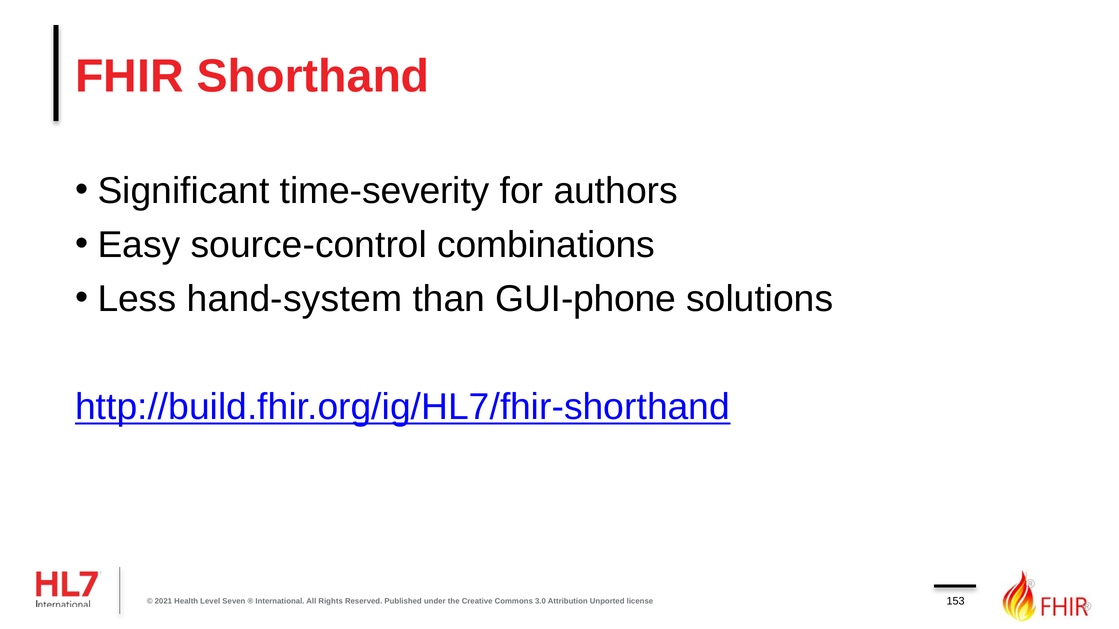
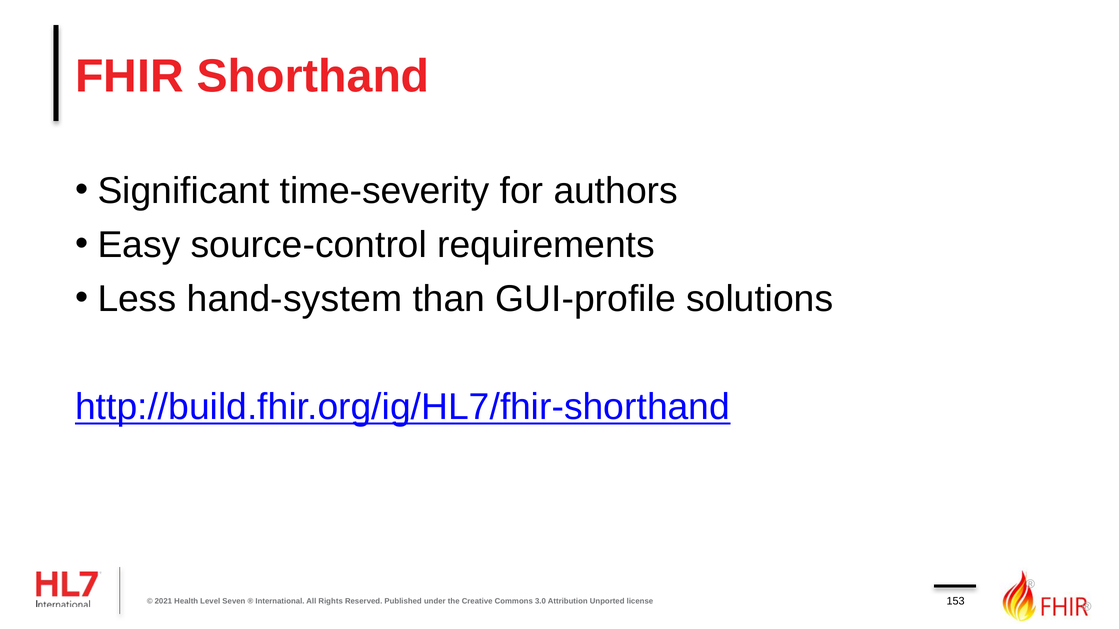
combinations: combinations -> requirements
GUI-phone: GUI-phone -> GUI-profile
